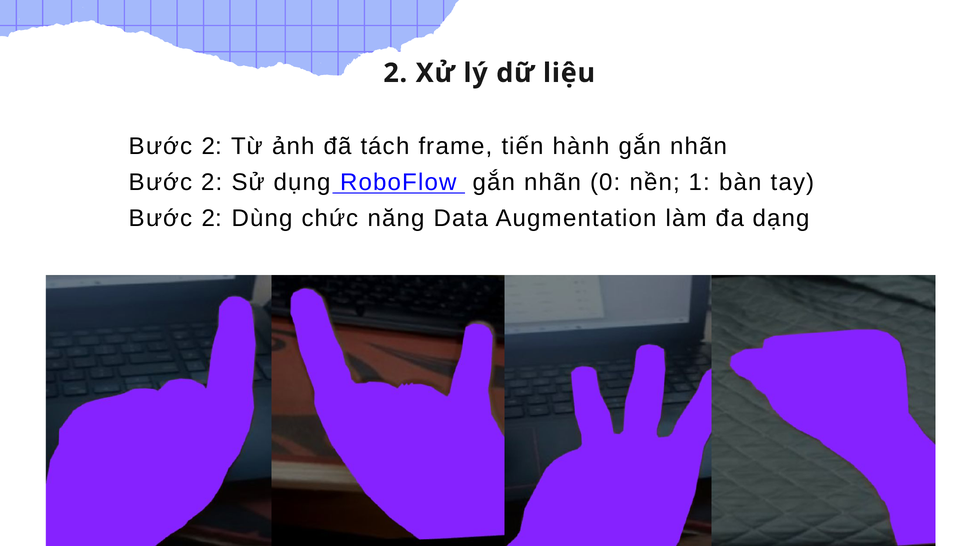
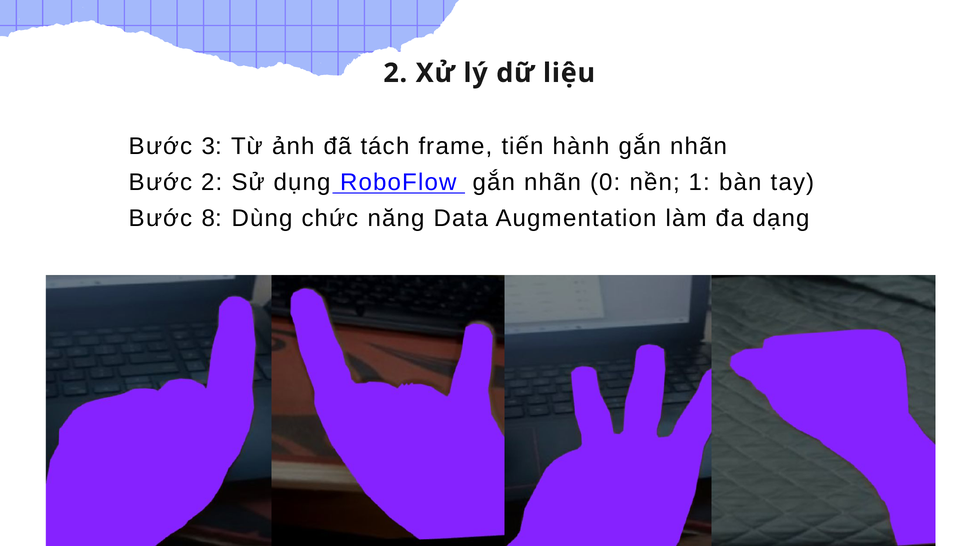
2 at (212, 146): 2 -> 3
2 at (212, 218): 2 -> 8
